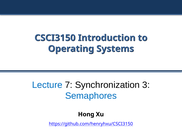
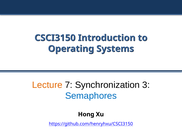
Lecture colour: blue -> orange
